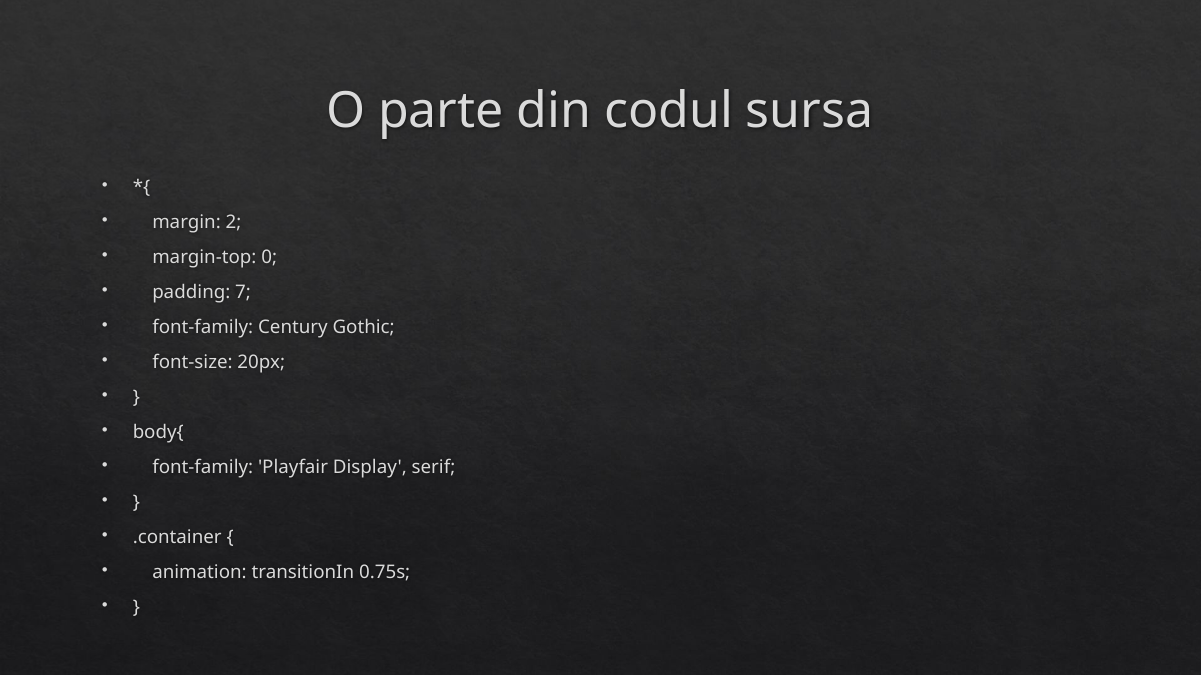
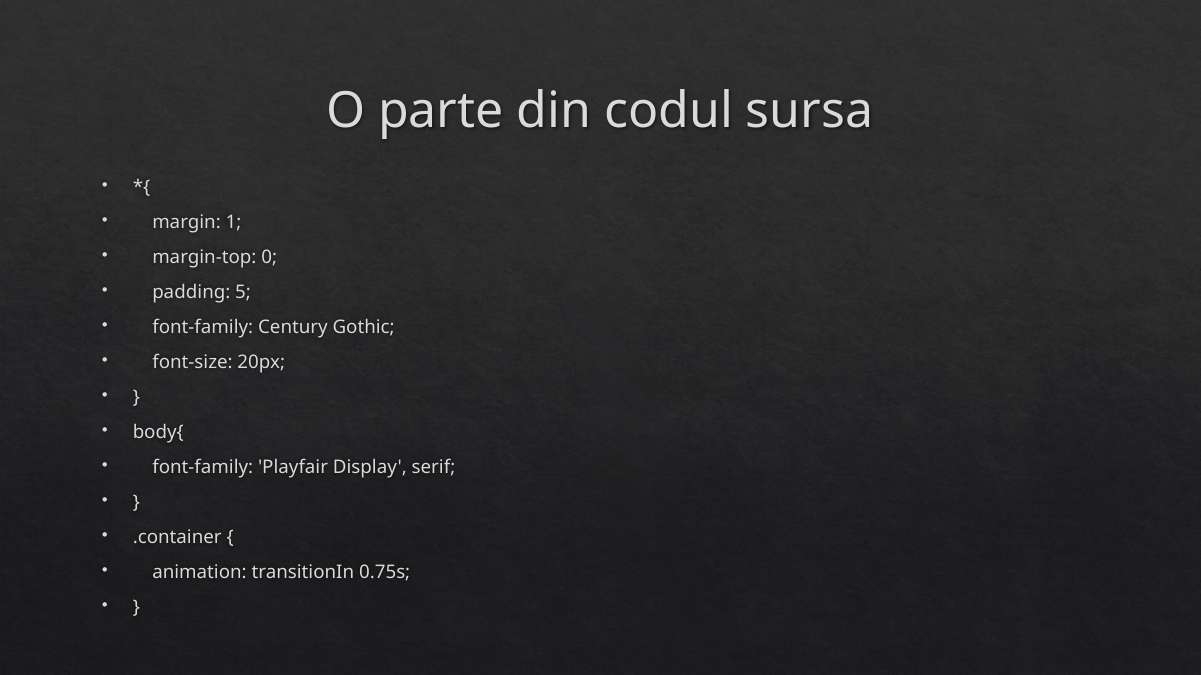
2: 2 -> 1
7: 7 -> 5
